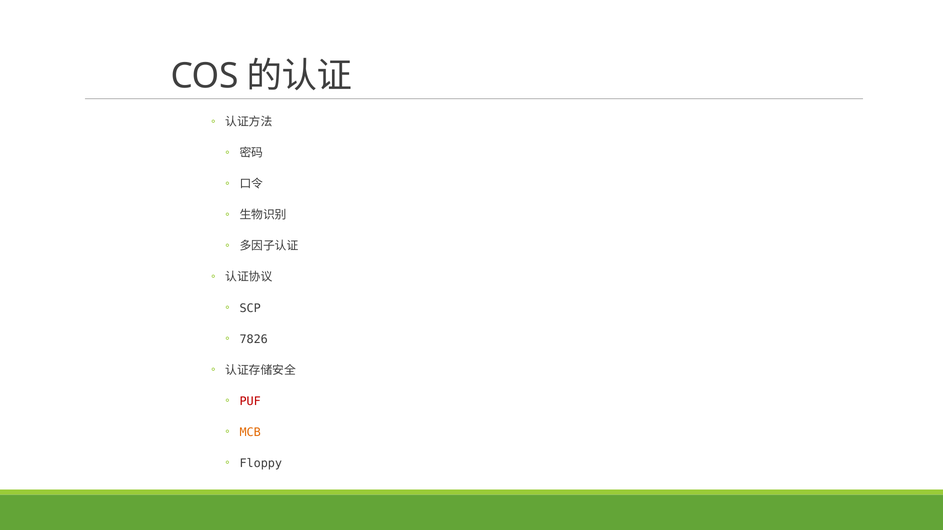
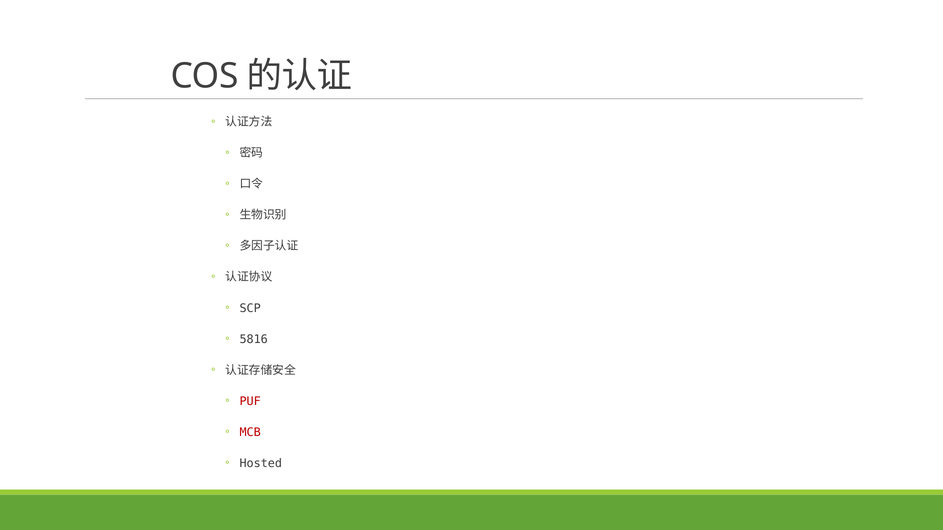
7826: 7826 -> 5816
MCB colour: orange -> red
Floppy: Floppy -> Hosted
